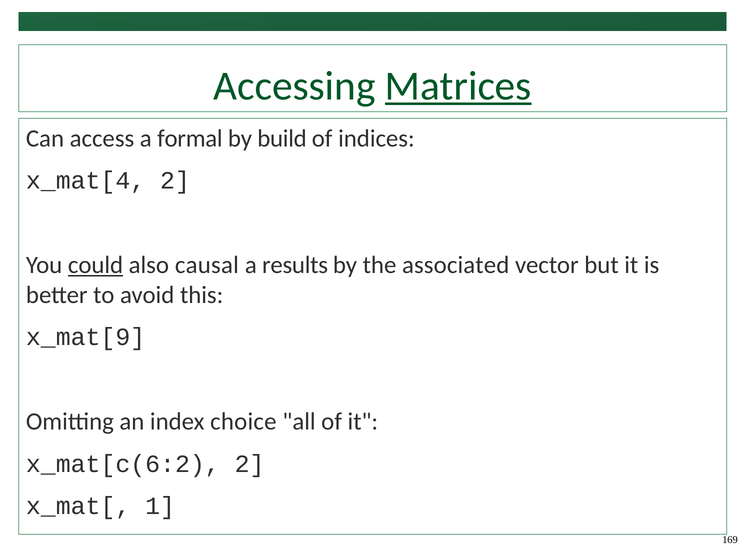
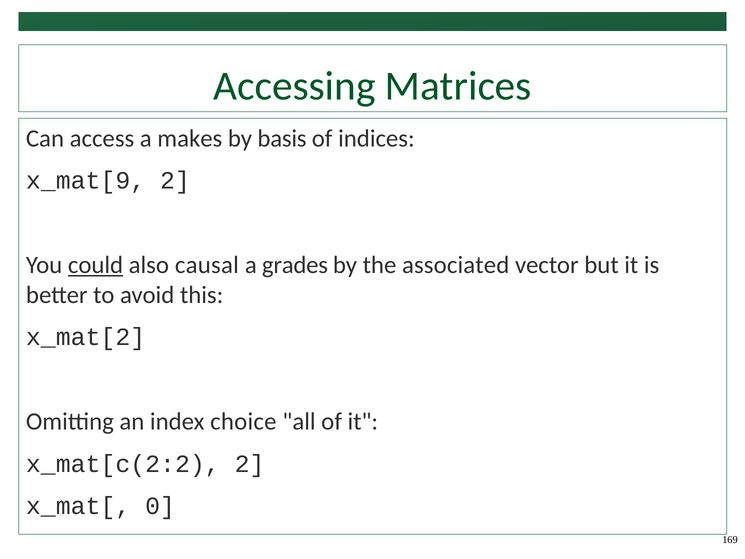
Matrices underline: present -> none
formal: formal -> makes
build: build -> basis
x_mat[4: x_mat[4 -> x_mat[9
results: results -> grades
x_mat[9: x_mat[9 -> x_mat[2
x_mat[c(6:2: x_mat[c(6:2 -> x_mat[c(2:2
1: 1 -> 0
